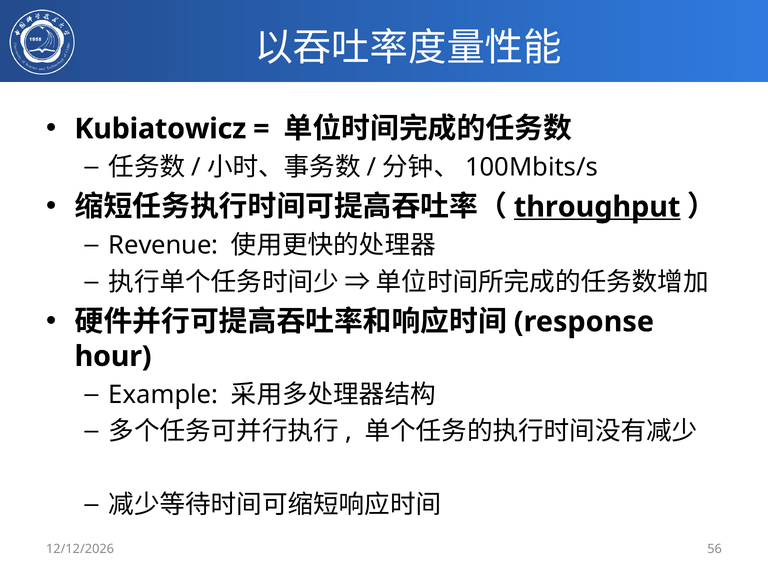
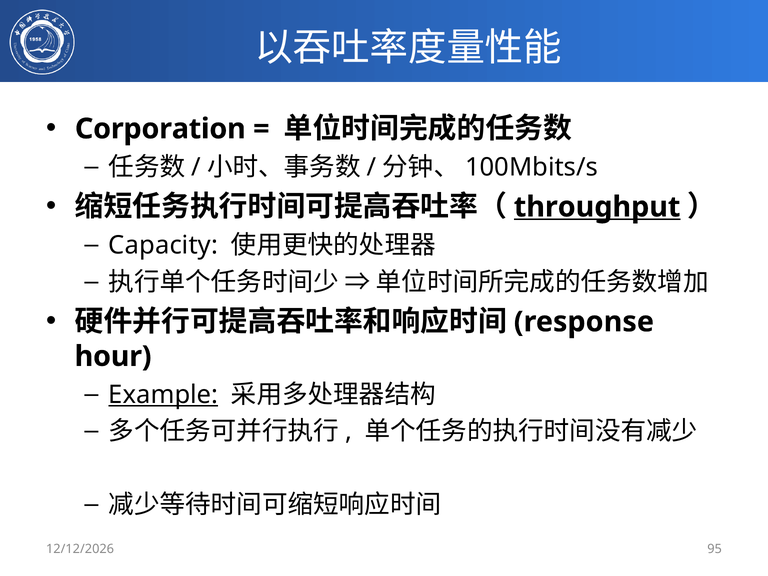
Kubiatowicz: Kubiatowicz -> Corporation
Revenue: Revenue -> Capacity
Example underline: none -> present
56: 56 -> 95
